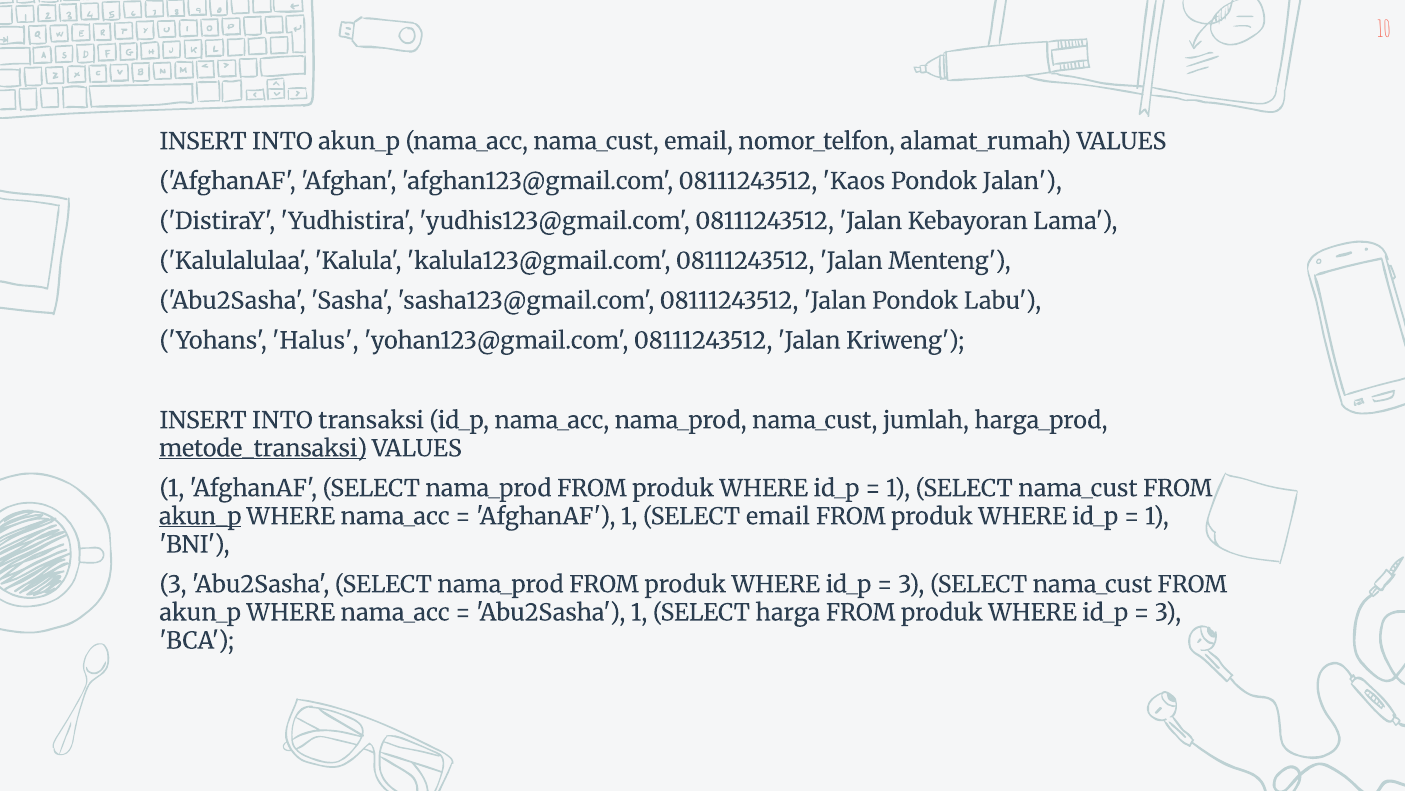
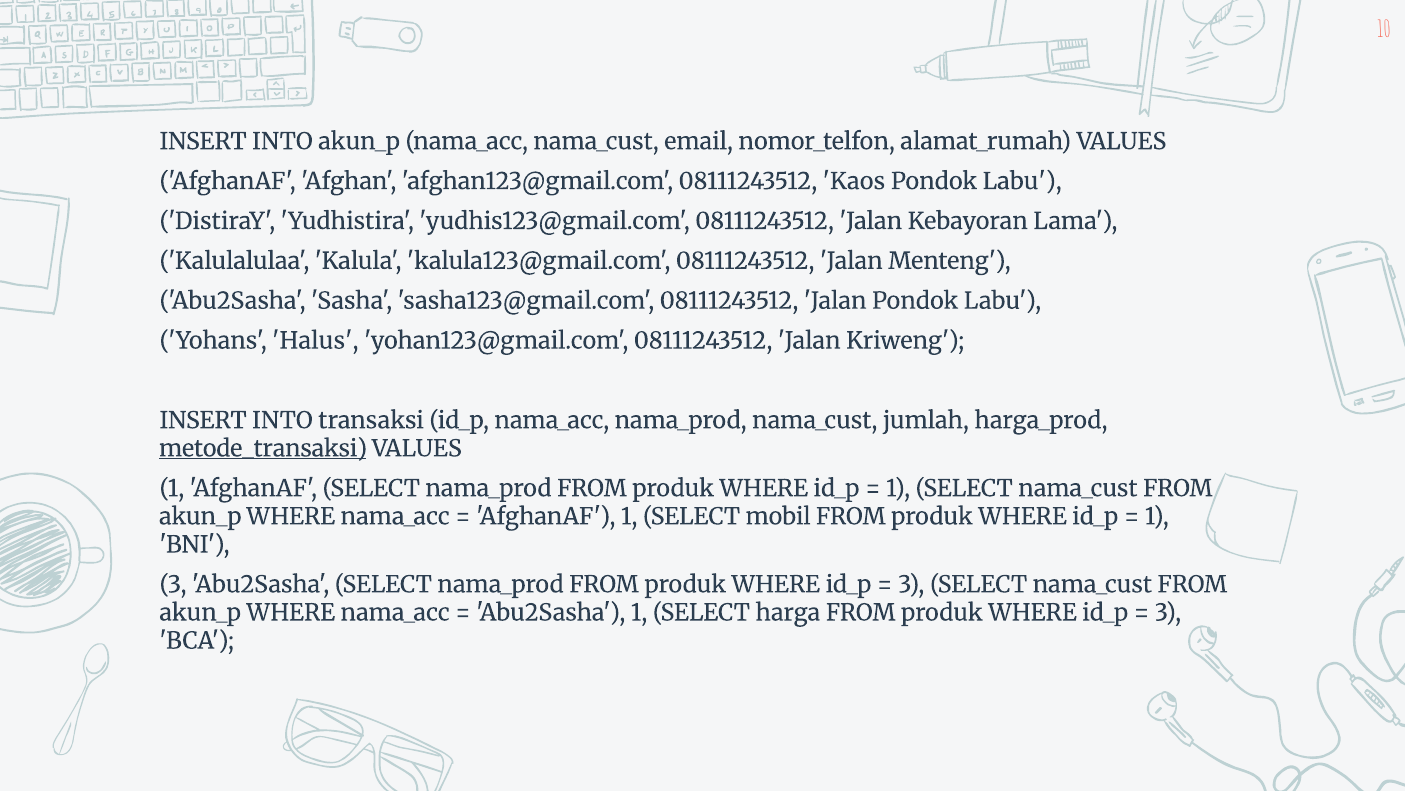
Jalan at (1022, 181): Jalan -> Labu
akun_p at (200, 516) underline: present -> none
SELECT email: email -> mobil
